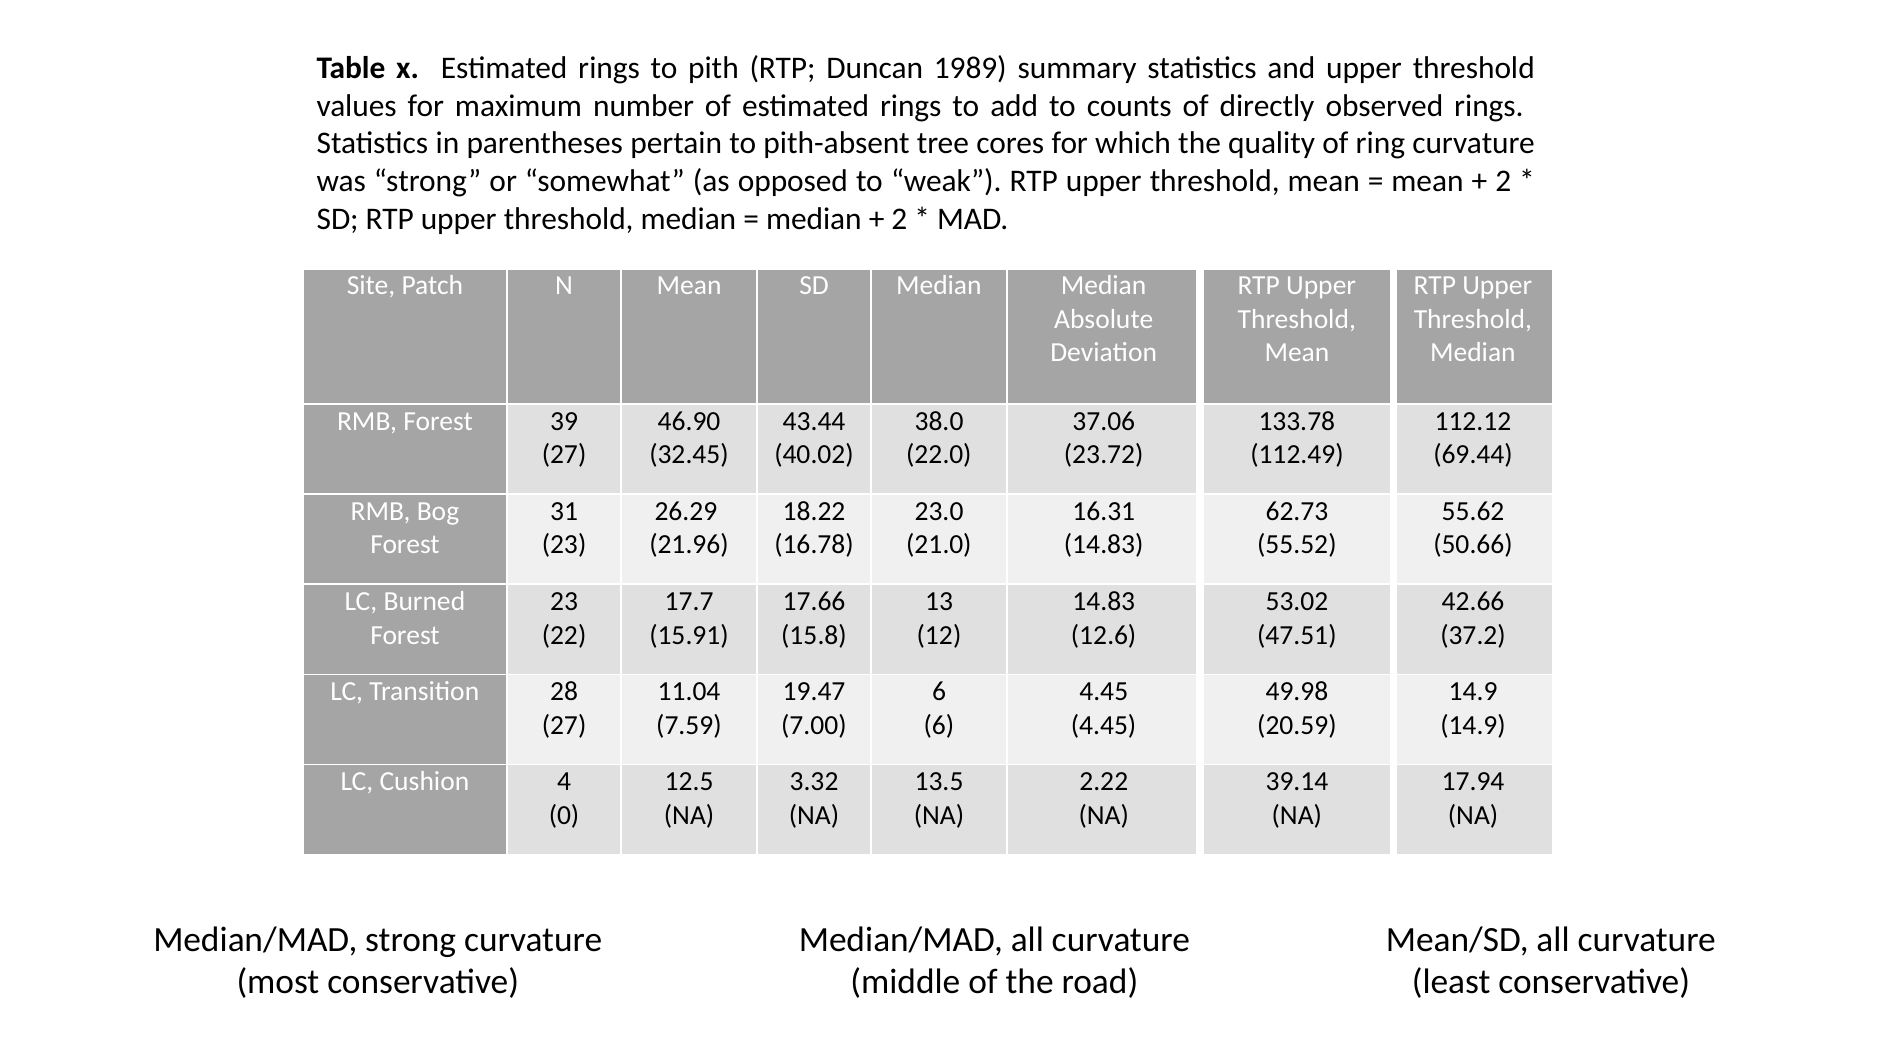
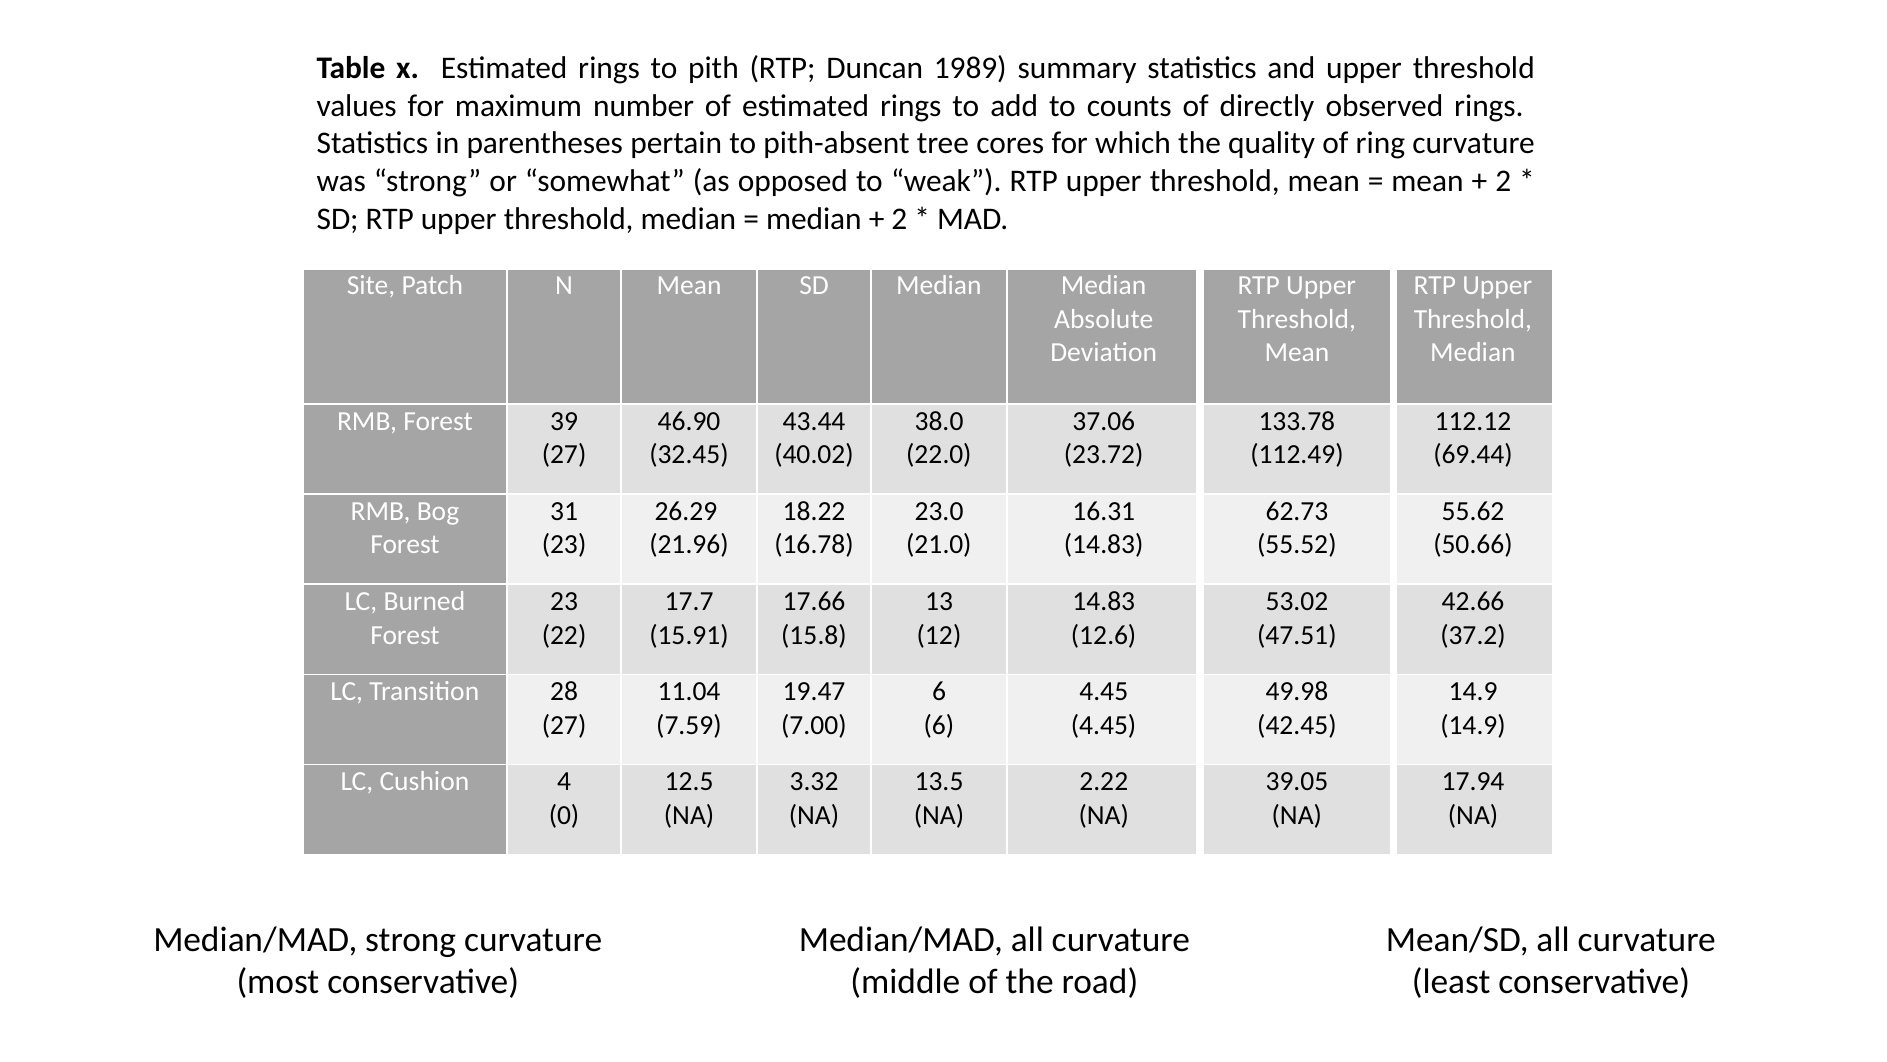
20.59: 20.59 -> 42.45
39.14: 39.14 -> 39.05
